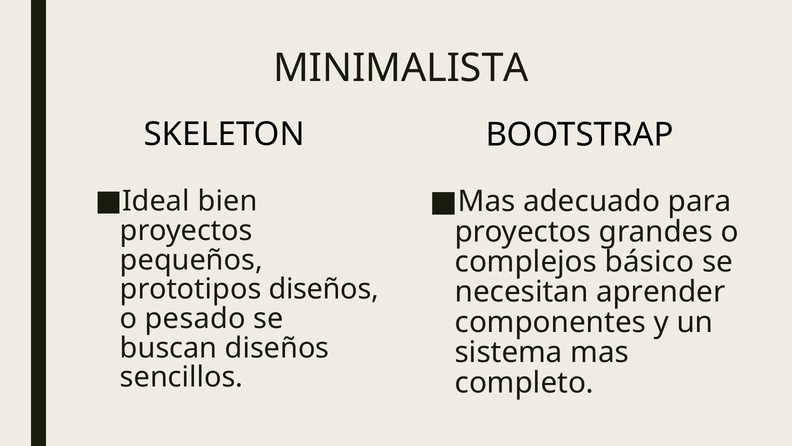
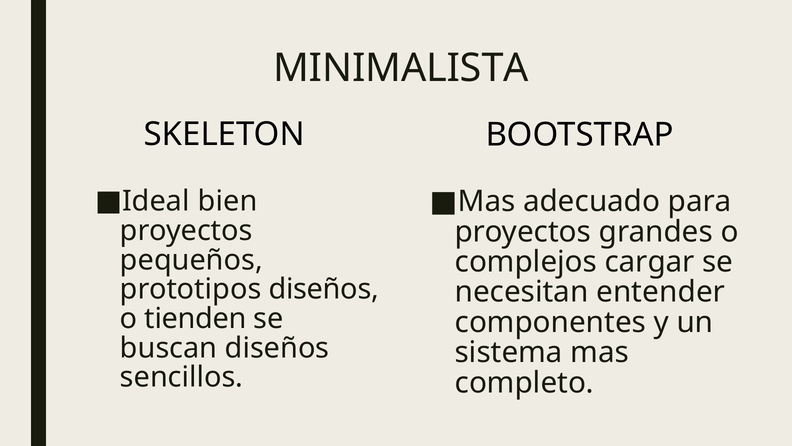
básico: básico -> cargar
aprender: aprender -> entender
pesado: pesado -> tienden
